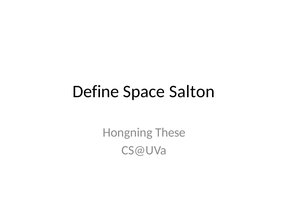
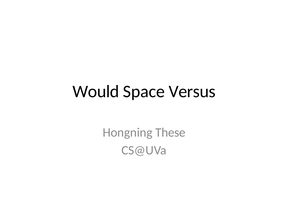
Define: Define -> Would
Salton: Salton -> Versus
